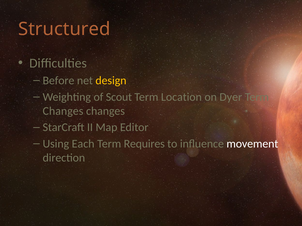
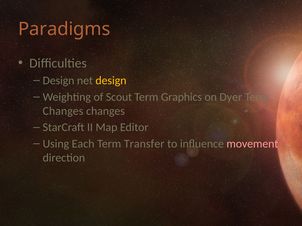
Structured: Structured -> Paradigms
Before at (59, 81): Before -> Design
Location: Location -> Graphics
Requires: Requires -> Transfer
movement colour: white -> pink
